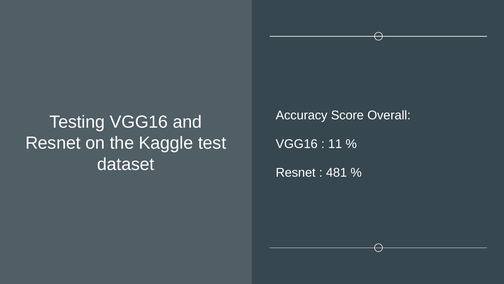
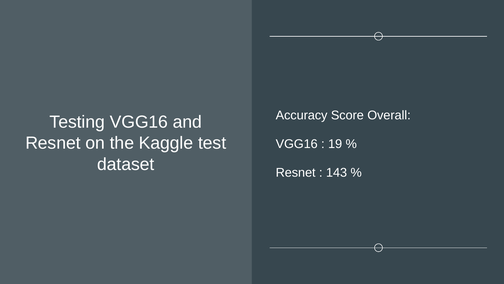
11: 11 -> 19
481: 481 -> 143
